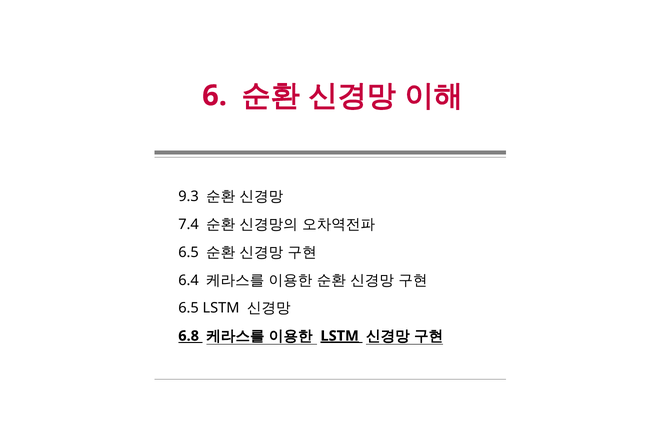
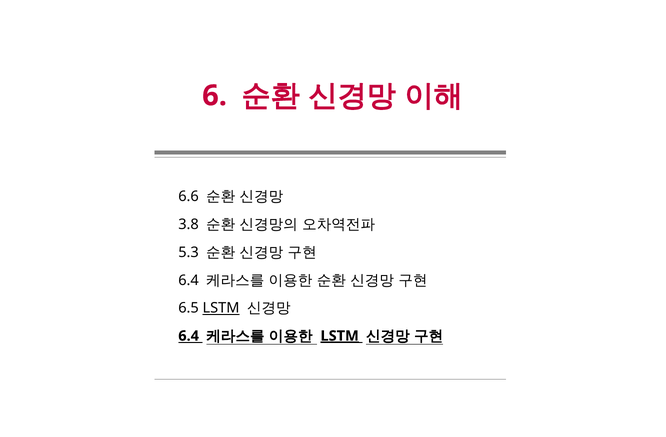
9.3: 9.3 -> 6.6
7.4: 7.4 -> 3.8
6.5 at (189, 253): 6.5 -> 5.3
LSTM at (221, 308) underline: none -> present
6.8 at (189, 336): 6.8 -> 6.4
